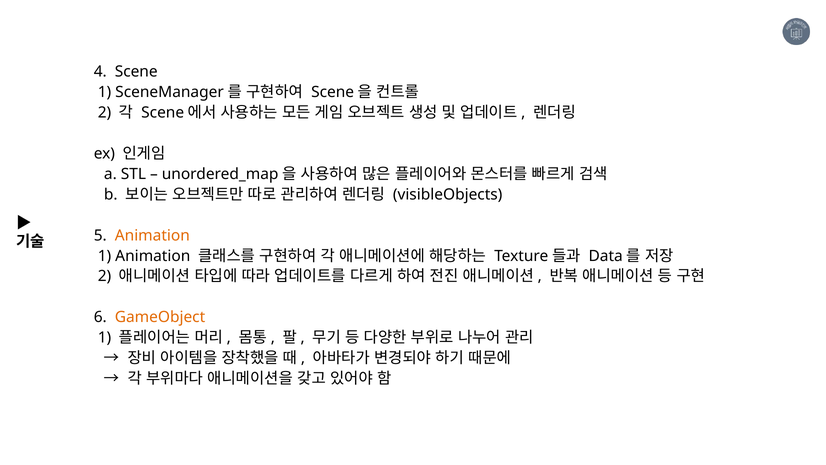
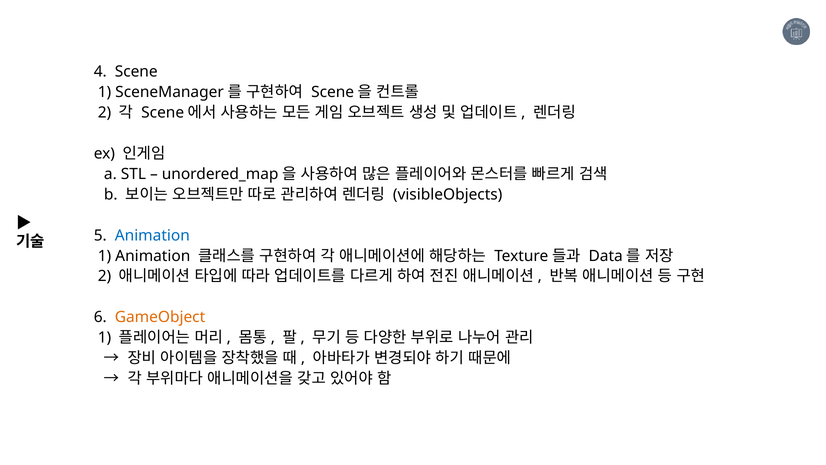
Animation at (152, 235) colour: orange -> blue
